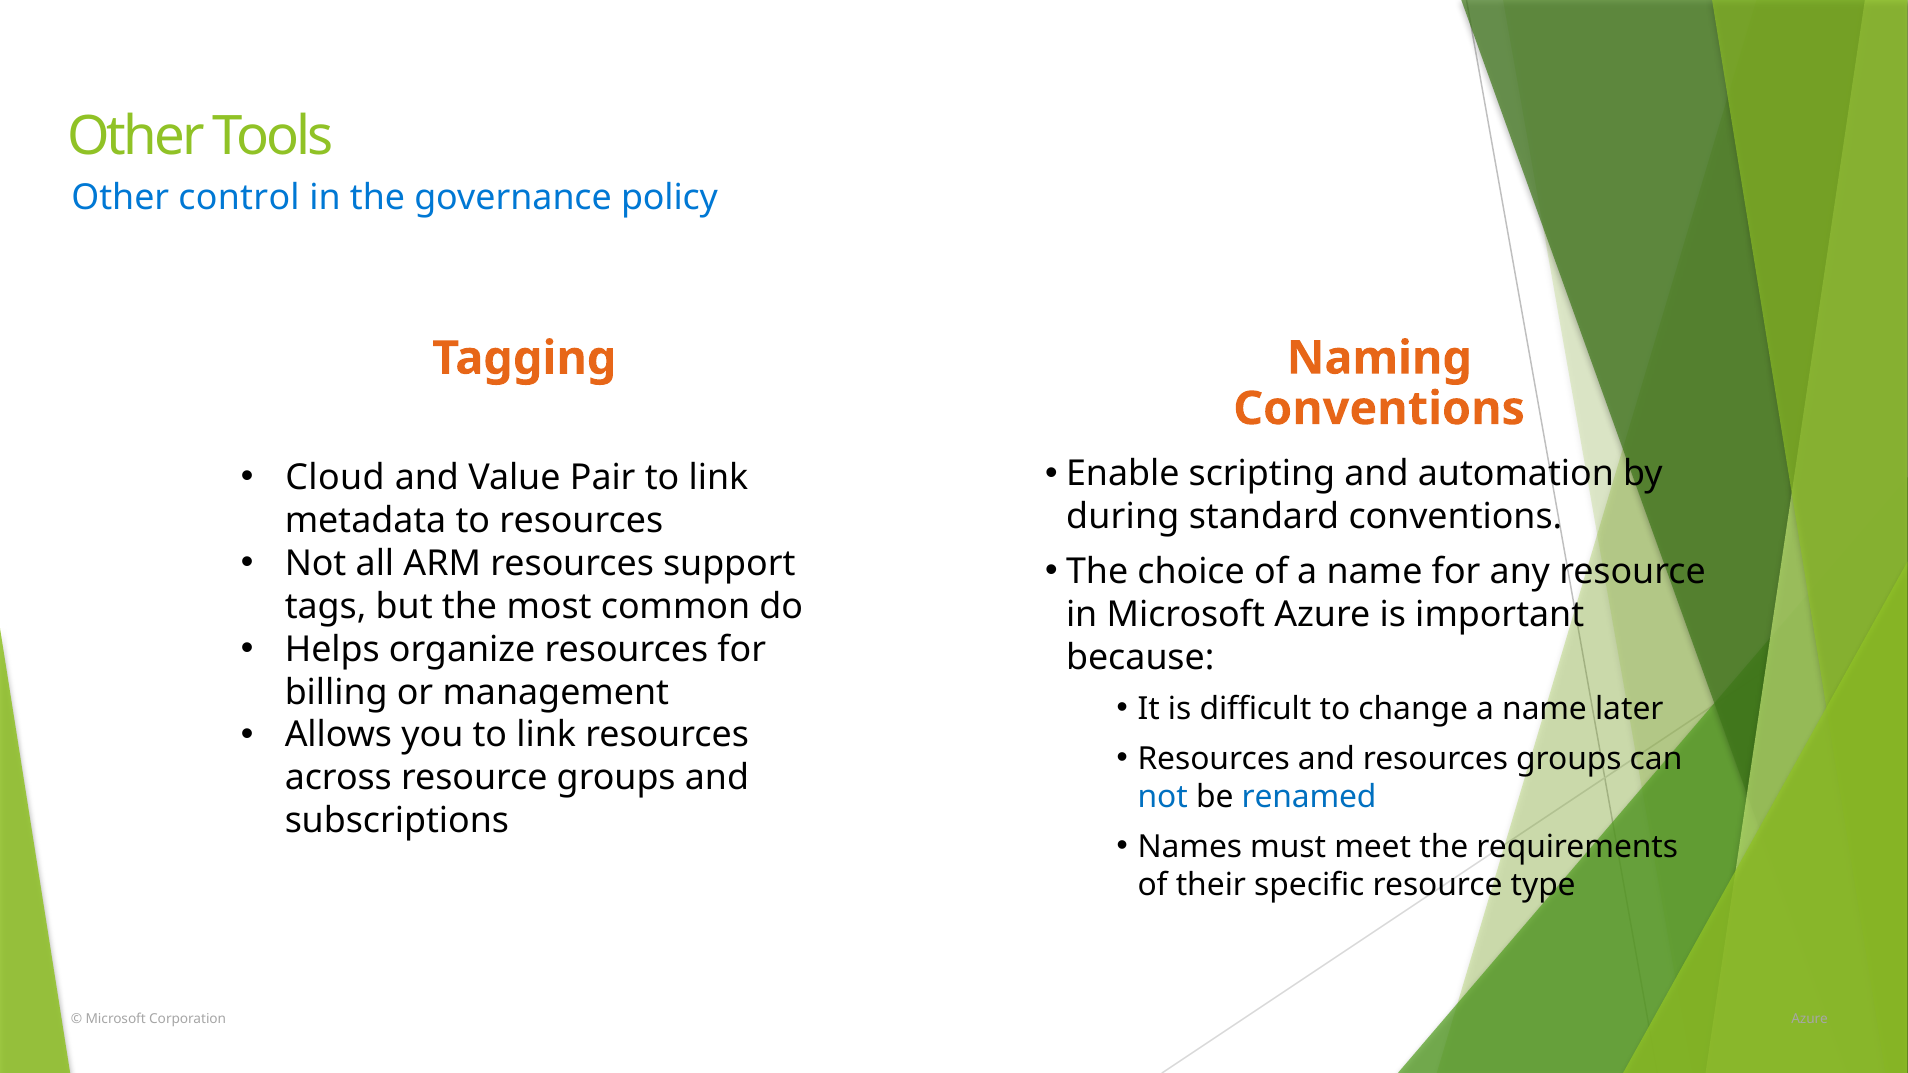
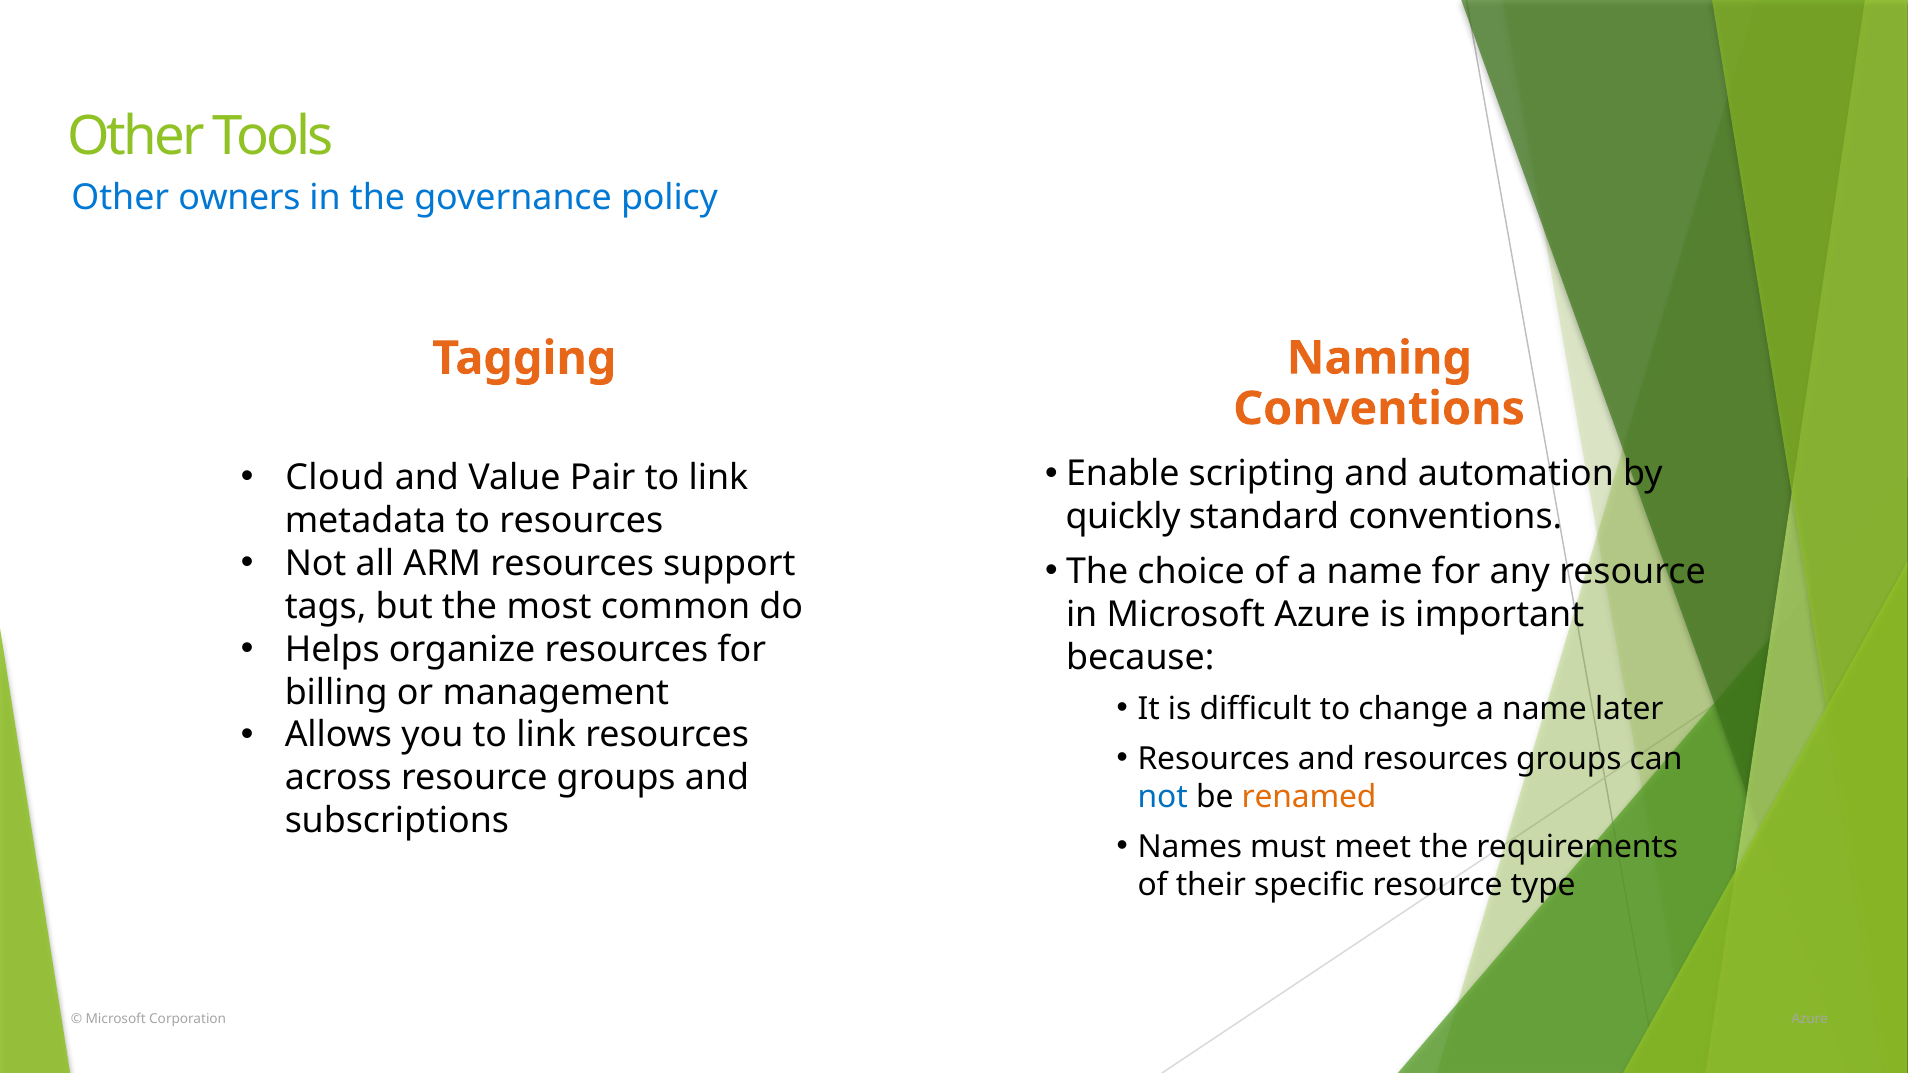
control: control -> owners
during: during -> quickly
renamed colour: blue -> orange
